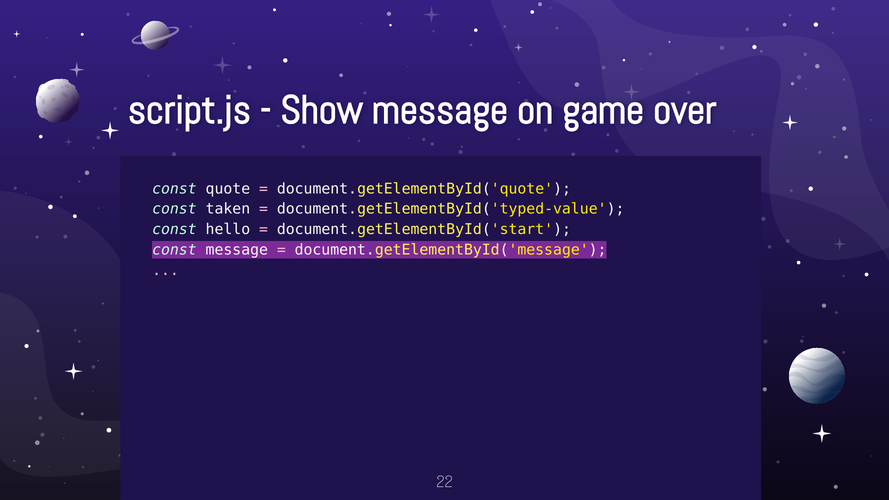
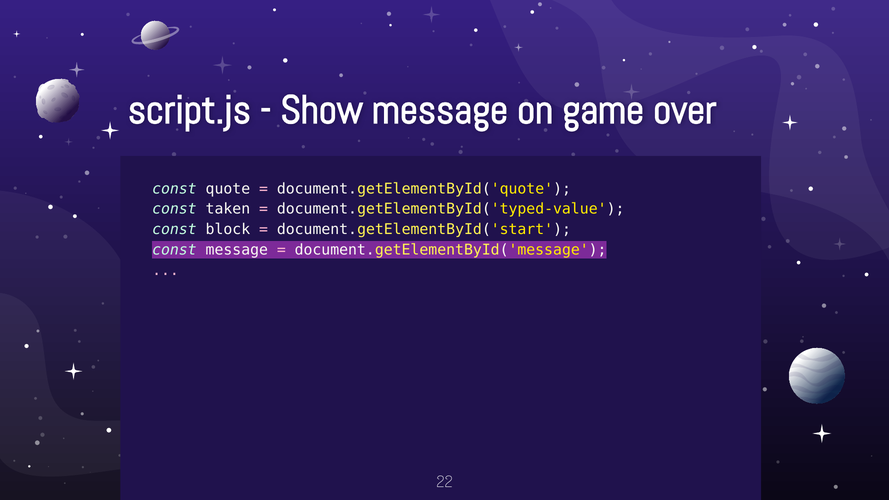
hello: hello -> block
